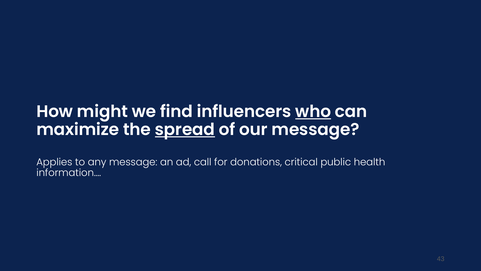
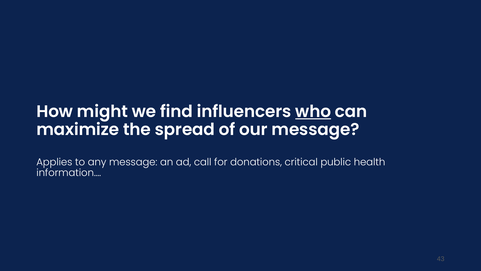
spread underline: present -> none
